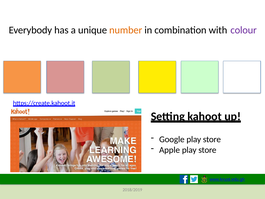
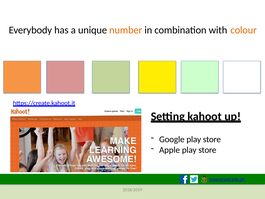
colour colour: purple -> orange
